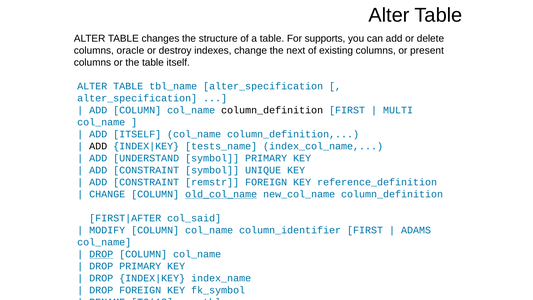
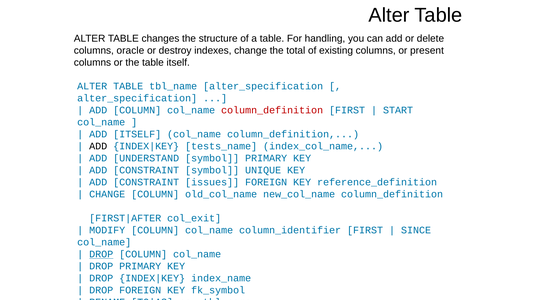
supports: supports -> handling
next: next -> total
column_definition at (272, 110) colour: black -> red
MULTI: MULTI -> START
remstr: remstr -> issues
old_col_name underline: present -> none
col_said: col_said -> col_exit
ADAMS: ADAMS -> SINCE
